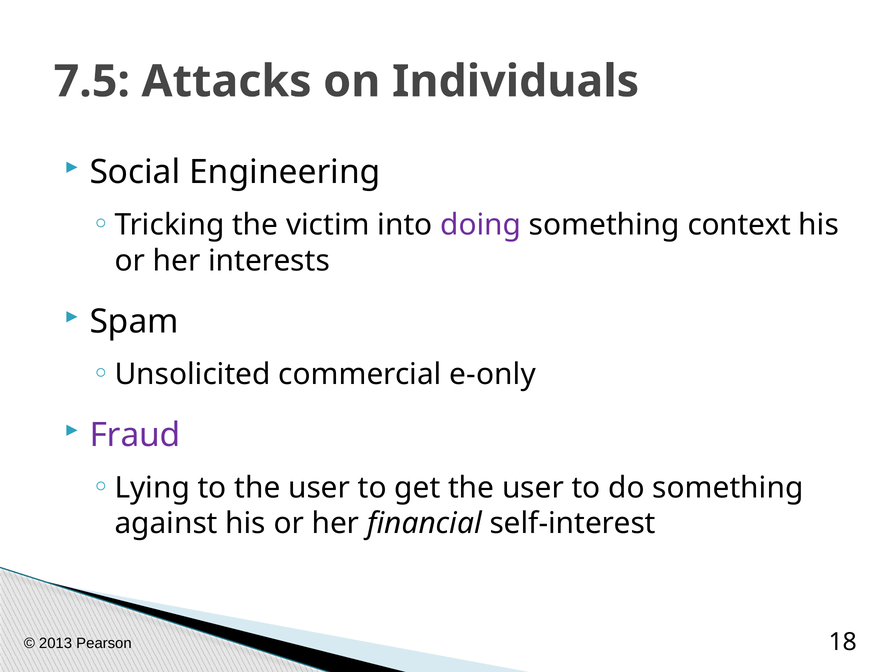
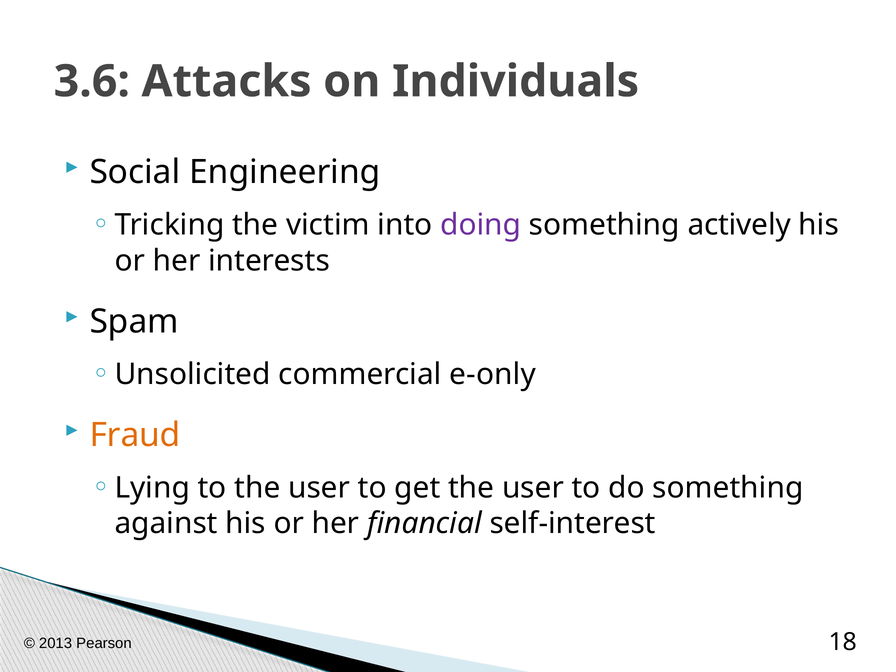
7.5: 7.5 -> 3.6
context: context -> actively
Fraud colour: purple -> orange
